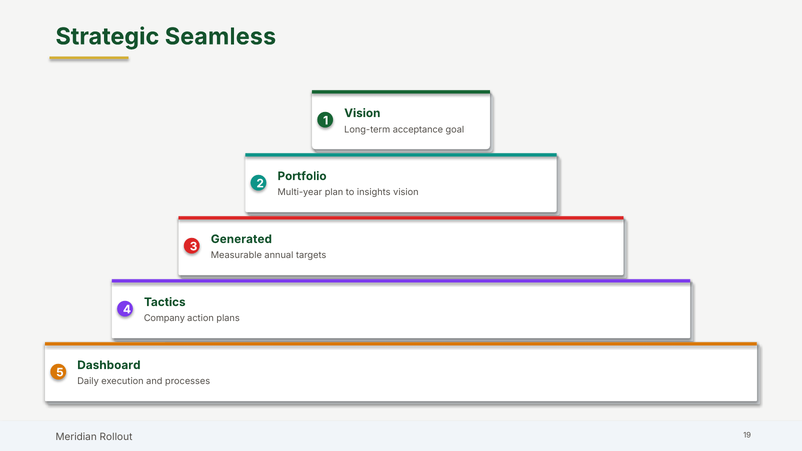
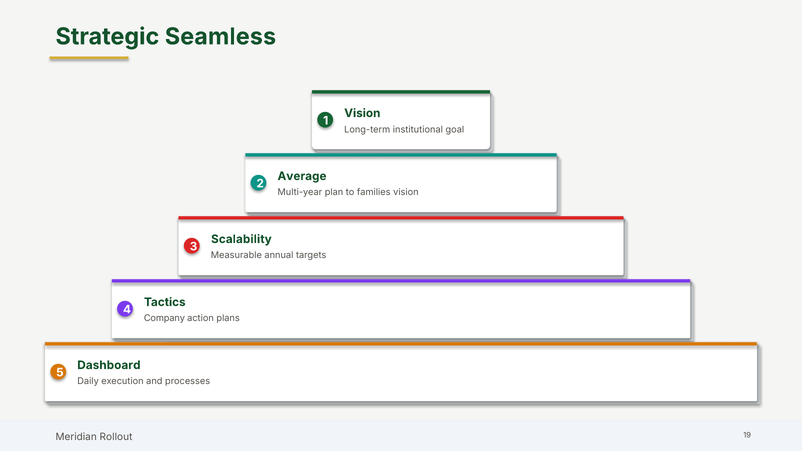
acceptance: acceptance -> institutional
Portfolio: Portfolio -> Average
insights: insights -> families
Generated: Generated -> Scalability
